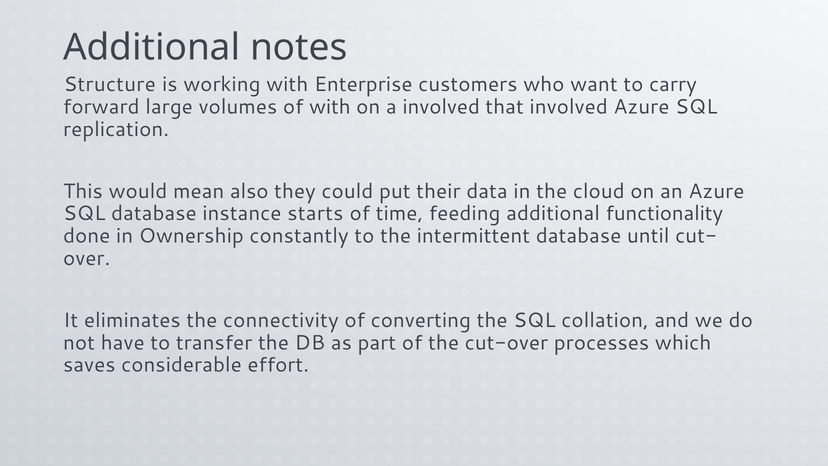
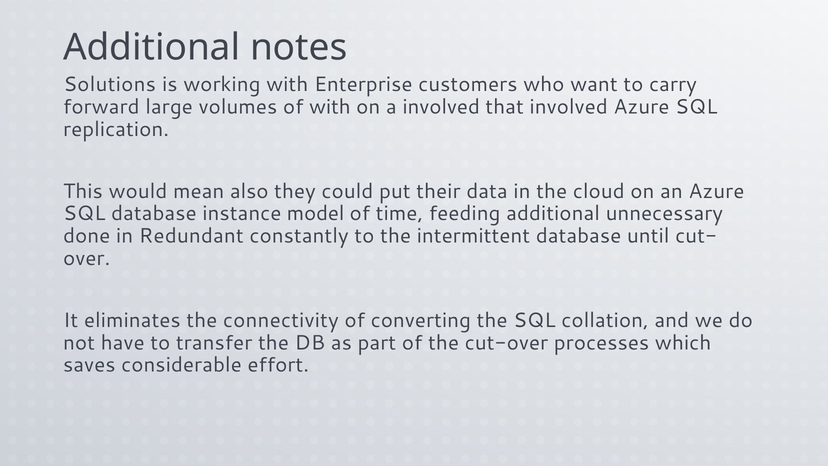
Structure: Structure -> Solutions
starts: starts -> model
functionality: functionality -> unnecessary
Ownership: Ownership -> Redundant
